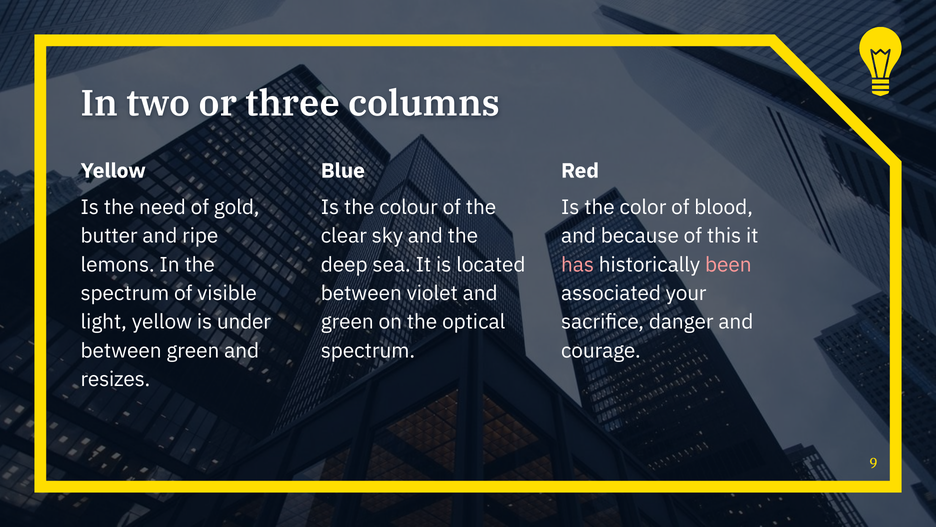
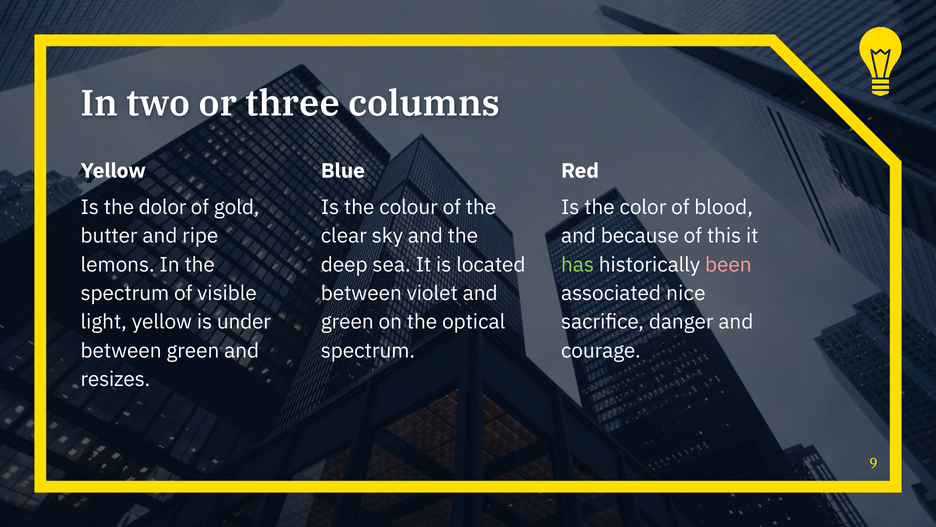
need: need -> dolor
has colour: pink -> light green
your: your -> nice
